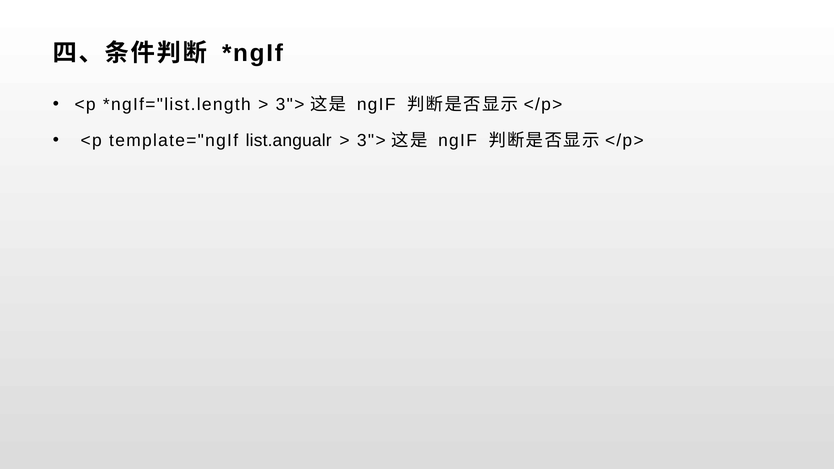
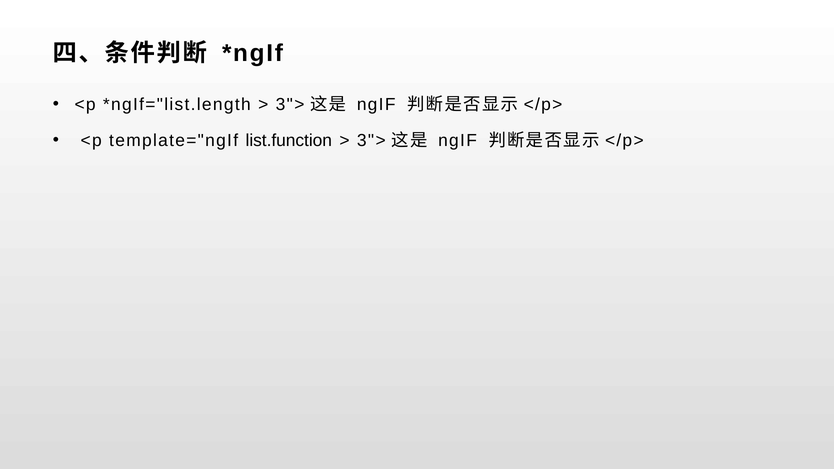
list.angualr: list.angualr -> list.function
